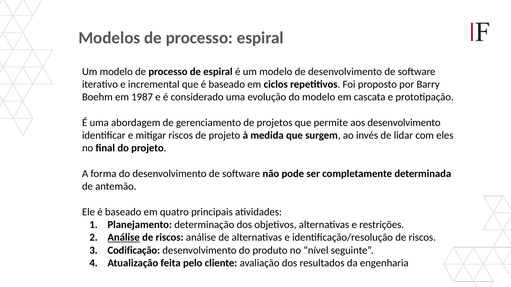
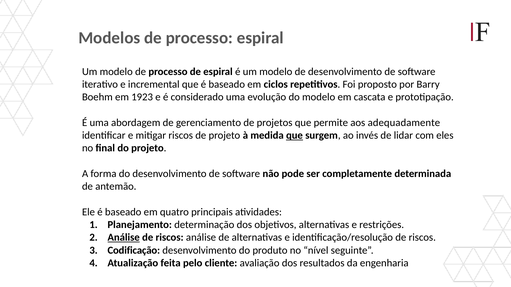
1987: 1987 -> 1923
aos desenvolvimento: desenvolvimento -> adequadamente
que at (294, 136) underline: none -> present
